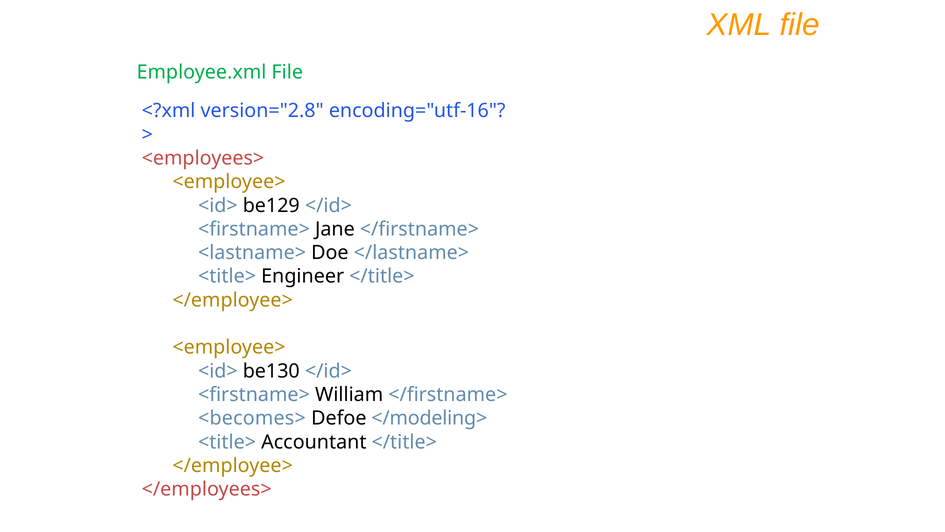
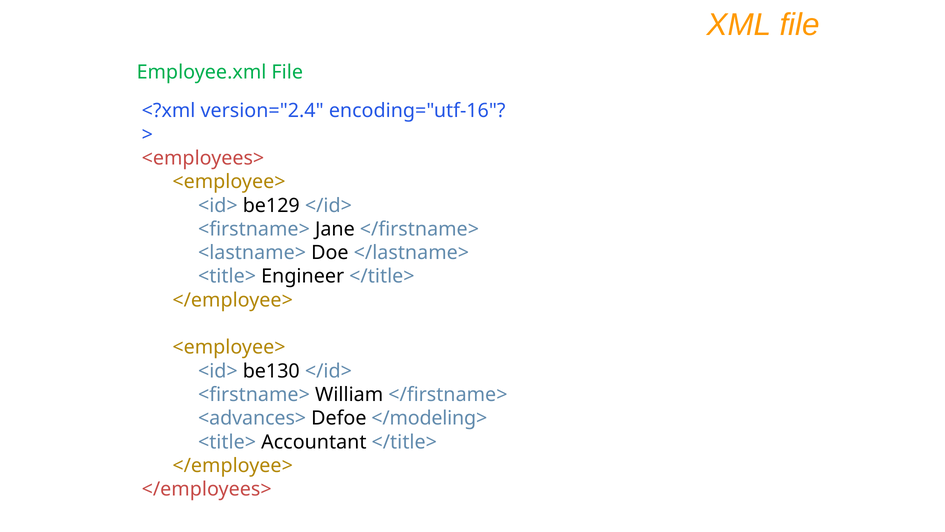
version="2.8: version="2.8 -> version="2.4
<becomes>: <becomes> -> <advances>
